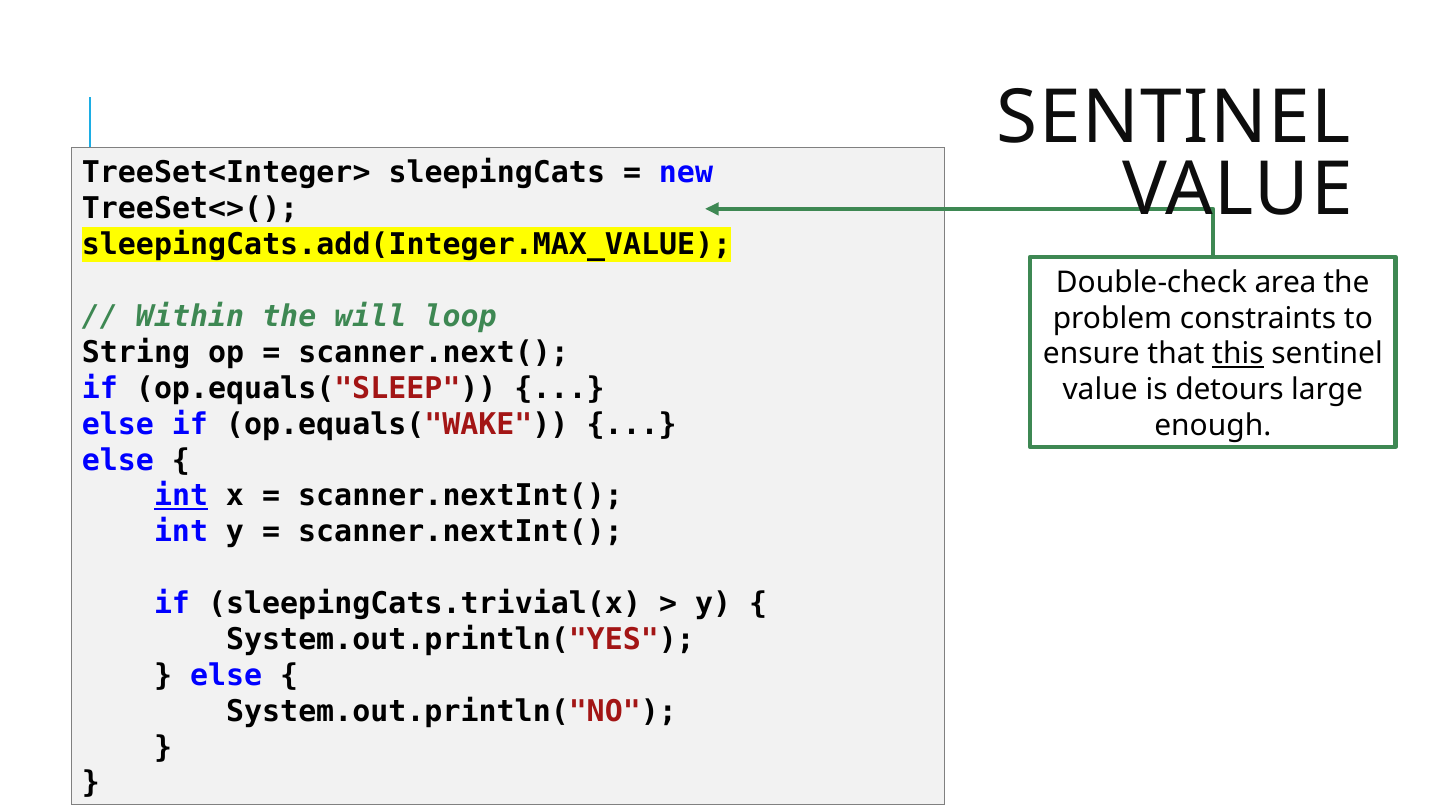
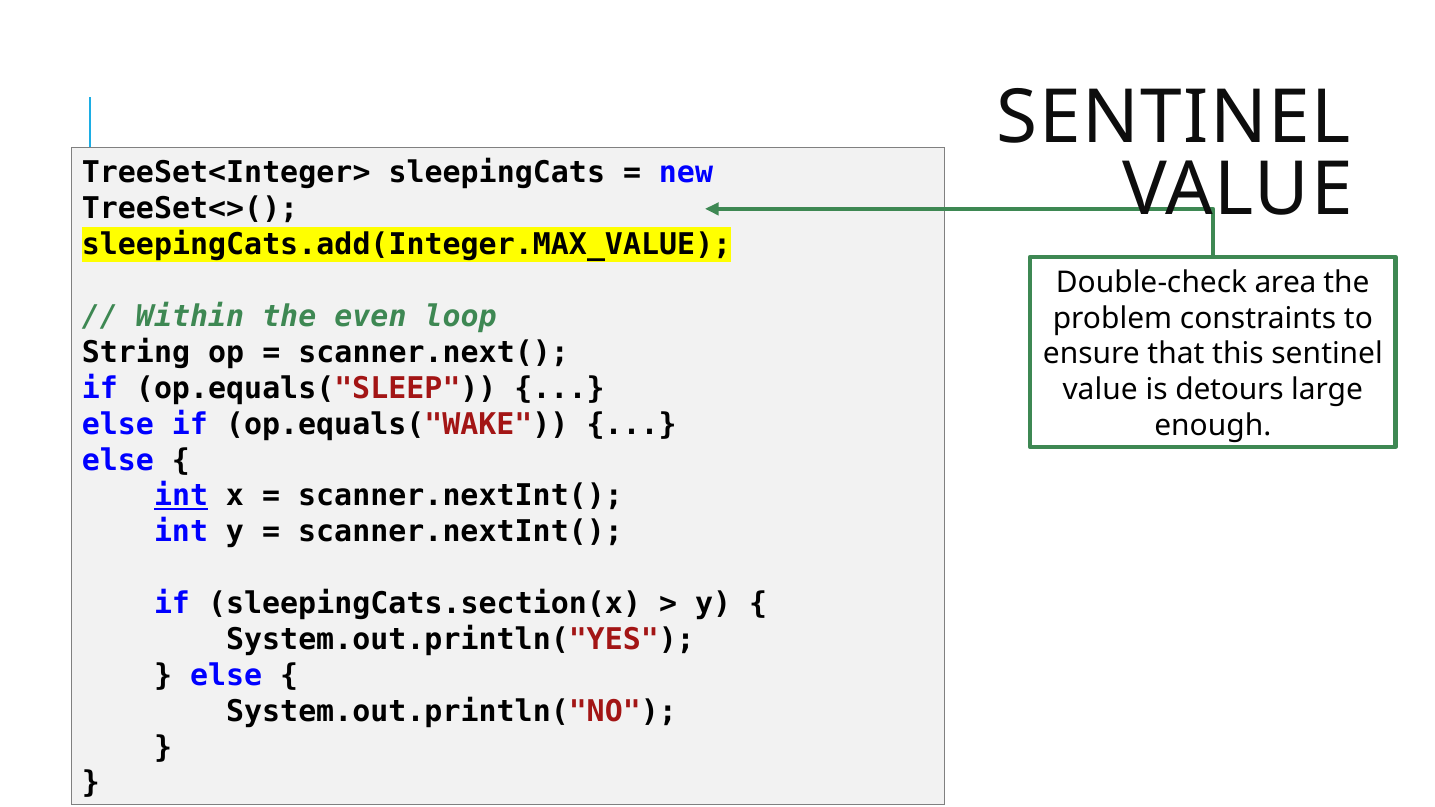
will: will -> even
this underline: present -> none
sleepingCats.trivial(x: sleepingCats.trivial(x -> sleepingCats.section(x
